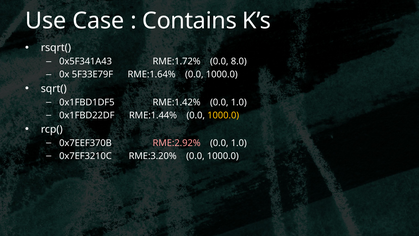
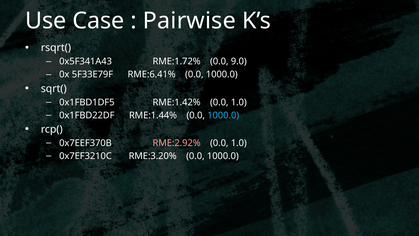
Contains: Contains -> Pairwise
8.0: 8.0 -> 9.0
RME:1.64%: RME:1.64% -> RME:6.41%
1000.0 at (223, 115) colour: yellow -> light blue
